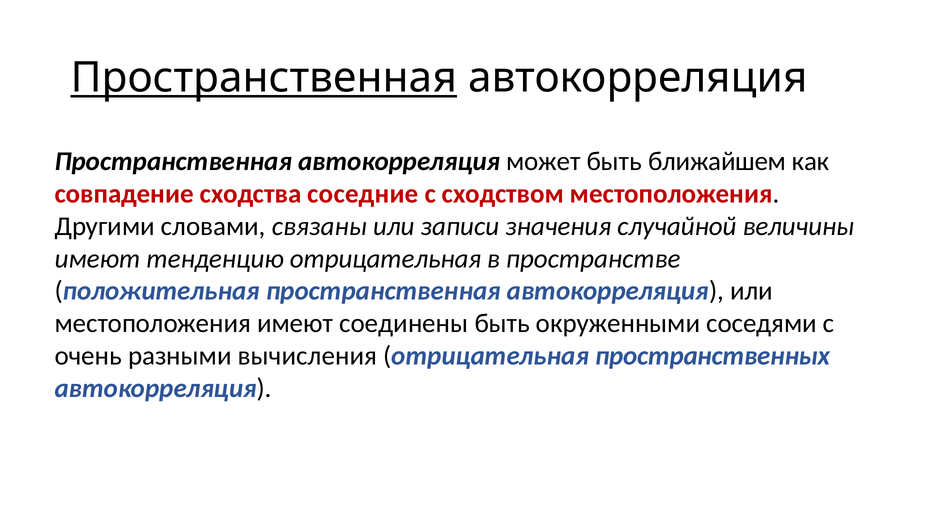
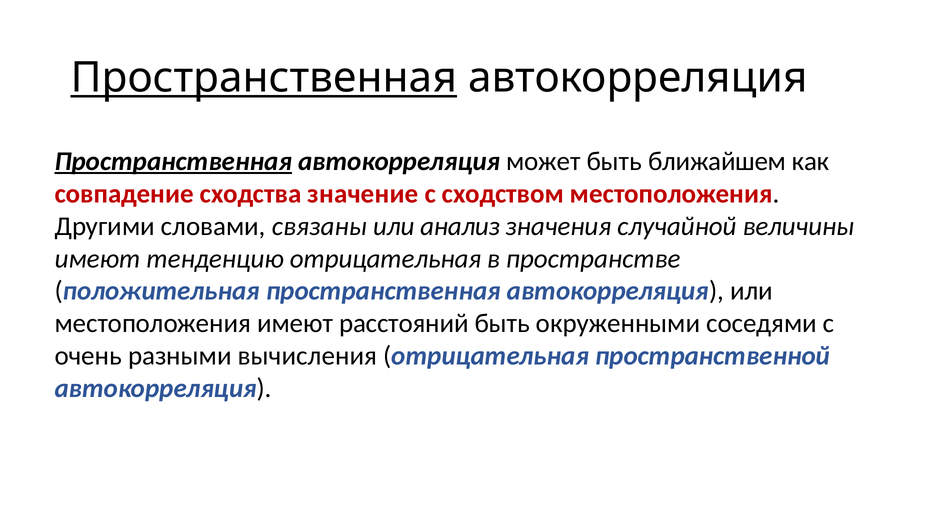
Пространственная at (173, 161) underline: none -> present
соседние: соседние -> значение
записи: записи -> анализ
соединены: соединены -> расстояний
пространственных: пространственных -> пространственной
